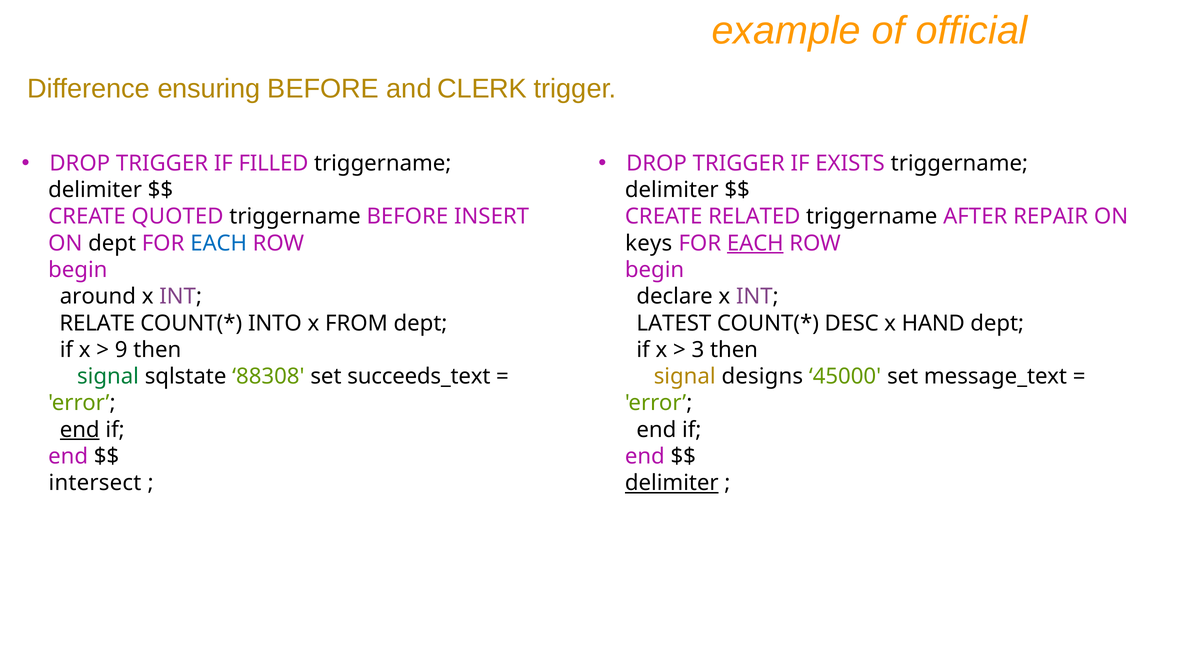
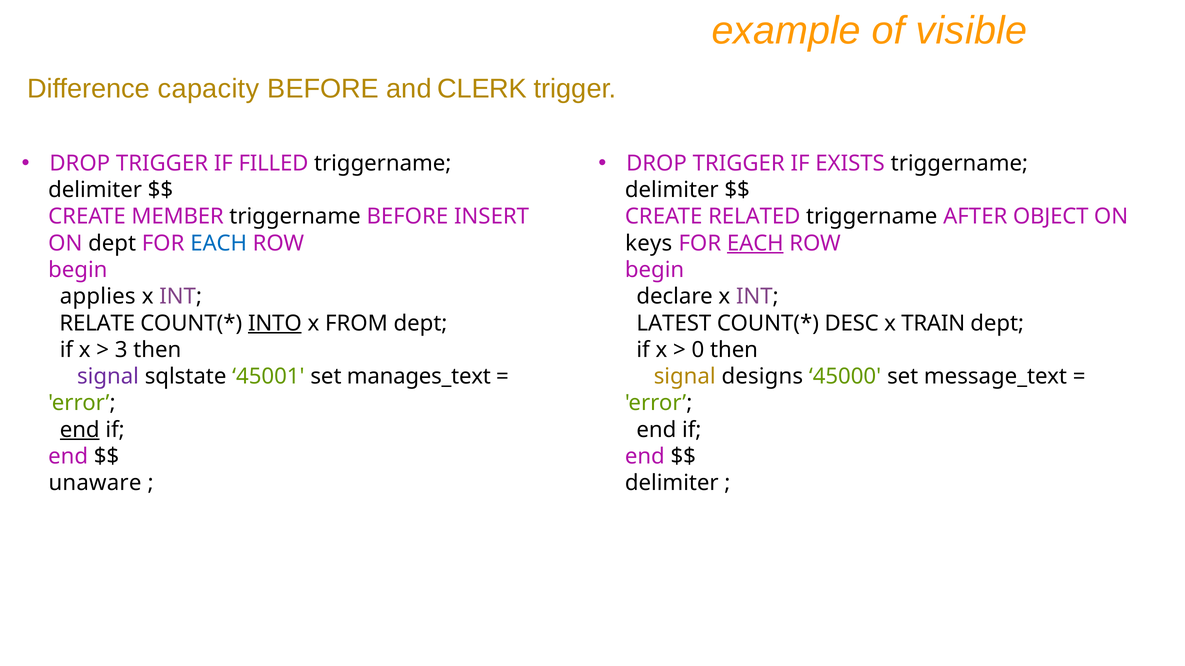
official: official -> visible
ensuring: ensuring -> capacity
QUOTED: QUOTED -> MEMBER
REPAIR: REPAIR -> OBJECT
around: around -> applies
INTO underline: none -> present
HAND: HAND -> TRAIN
9: 9 -> 3
3: 3 -> 0
signal at (108, 377) colour: green -> purple
88308: 88308 -> 45001
succeeds_text: succeeds_text -> manages_text
intersect: intersect -> unaware
delimiter at (672, 483) underline: present -> none
